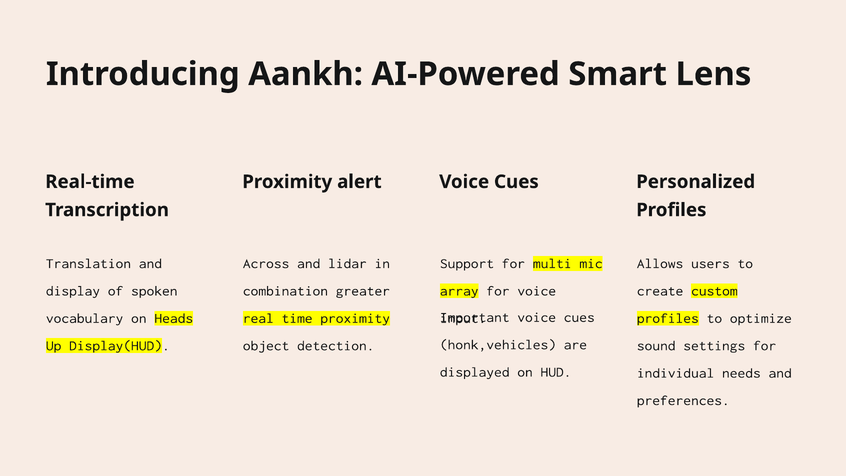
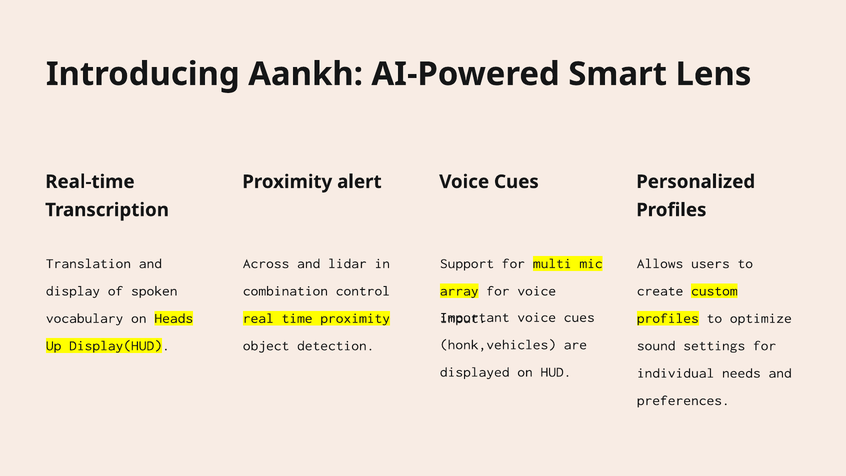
greater: greater -> control
